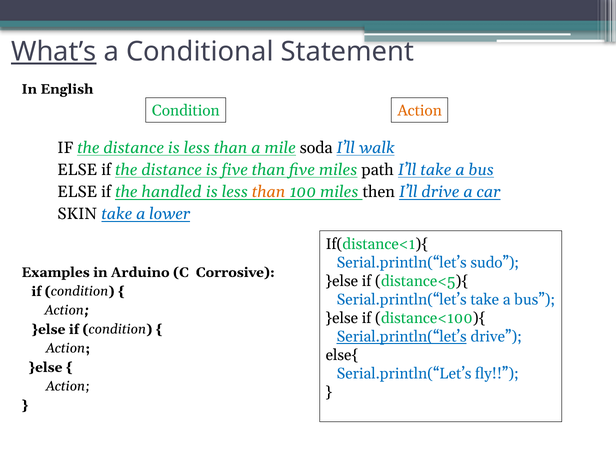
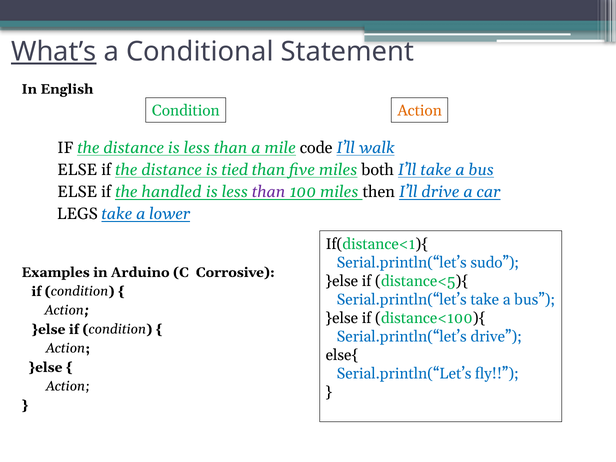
soda: soda -> code
is five: five -> tied
path: path -> both
than at (269, 192) colour: orange -> purple
SKIN: SKIN -> LEGS
Serial.println(“let’s at (402, 337) underline: present -> none
